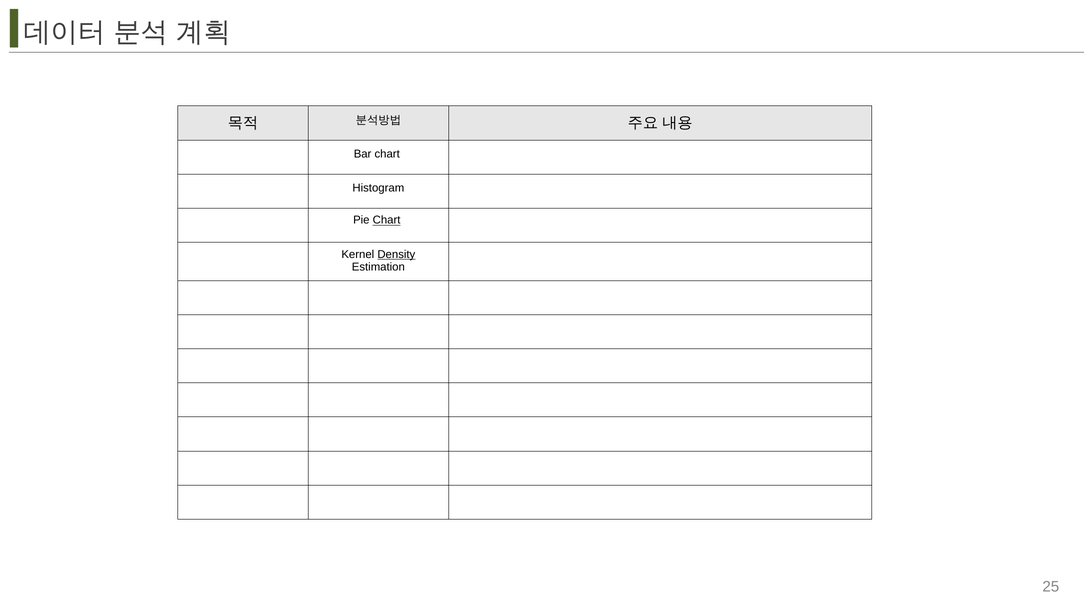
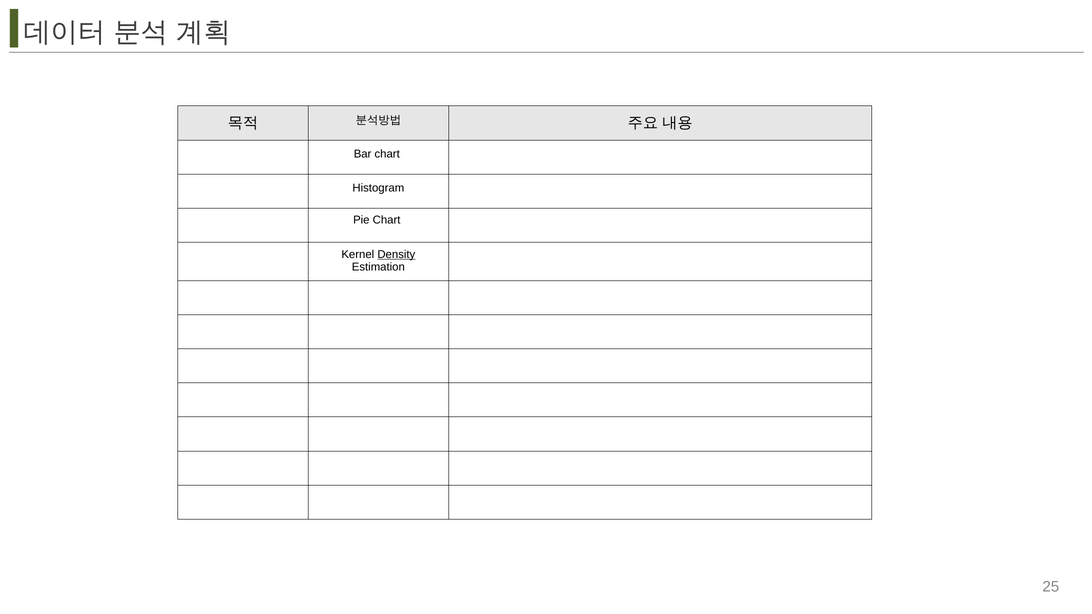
Chart at (387, 220) underline: present -> none
